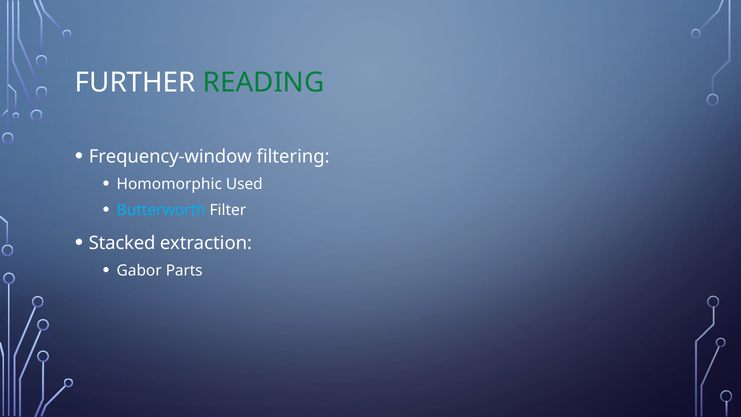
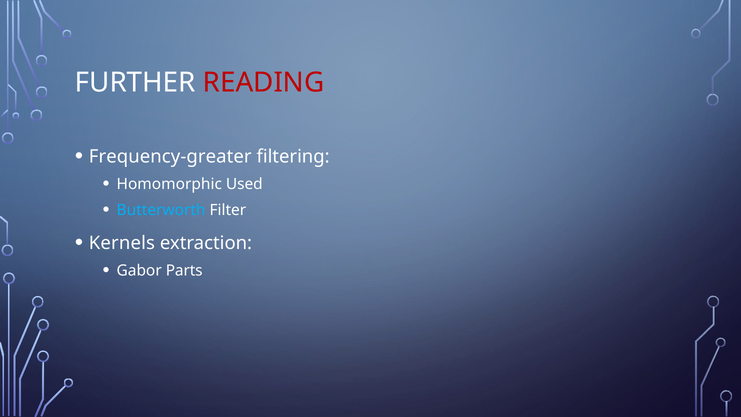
READING colour: green -> red
Frequency-window: Frequency-window -> Frequency-greater
Stacked: Stacked -> Kernels
